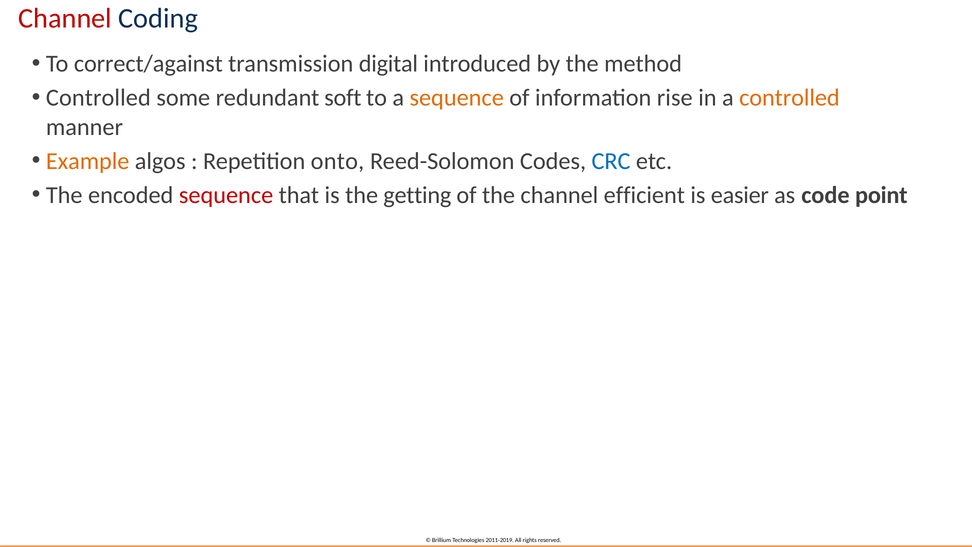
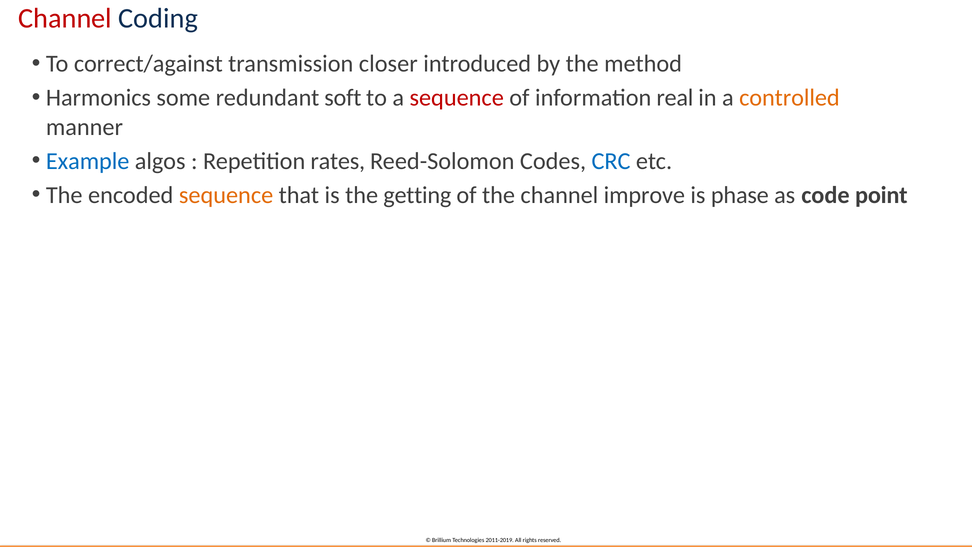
digital: digital -> closer
Controlled at (98, 98): Controlled -> Harmonics
sequence at (457, 98) colour: orange -> red
rise: rise -> real
Example colour: orange -> blue
onto: onto -> rates
sequence at (226, 195) colour: red -> orange
efficient: efficient -> improve
easier: easier -> phase
